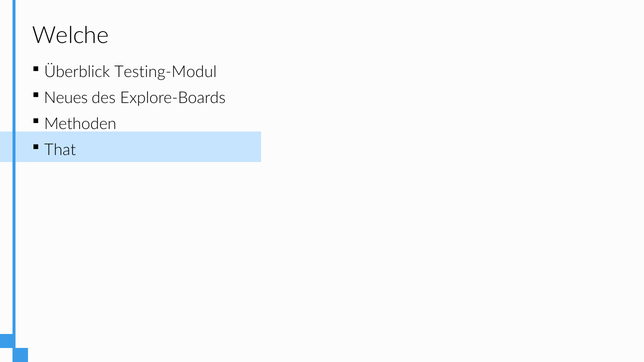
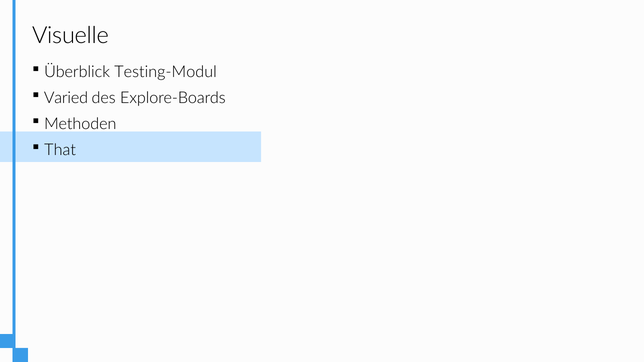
Welche: Welche -> Visuelle
Neues: Neues -> Varied
